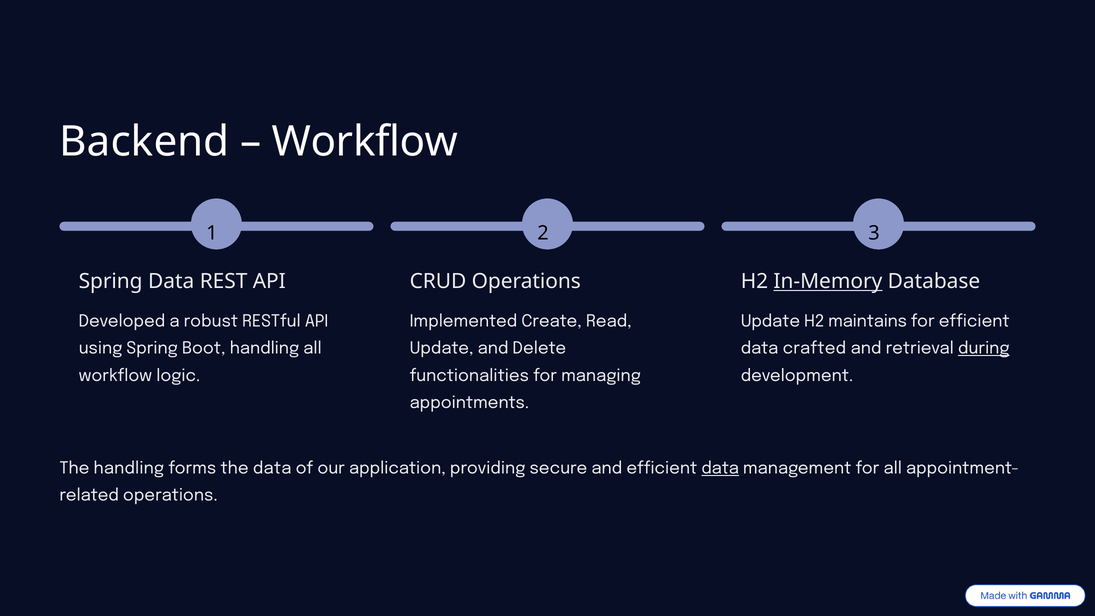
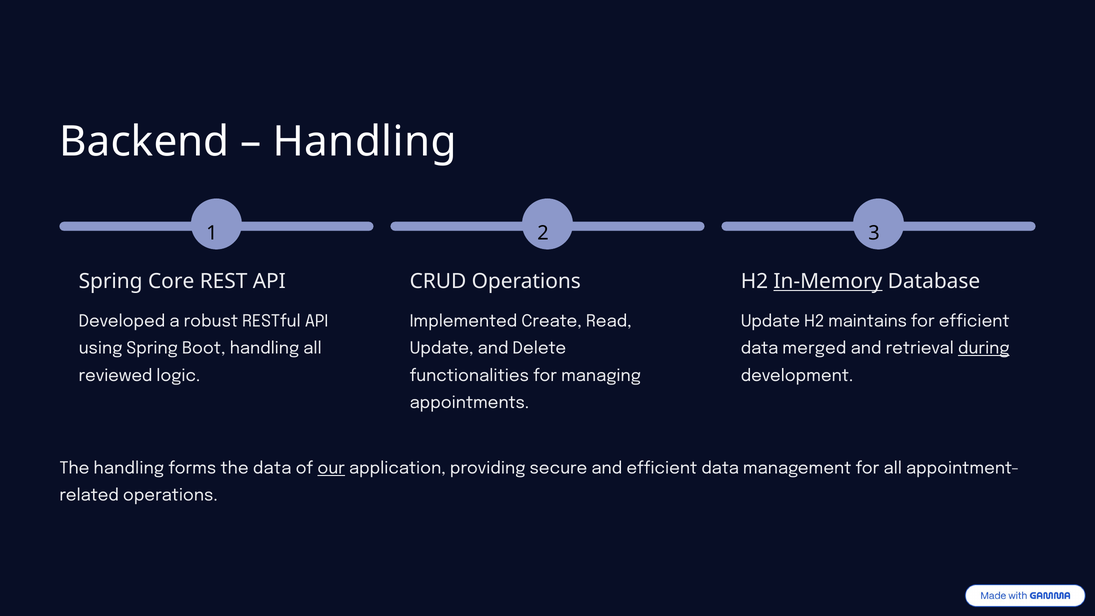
Workflow at (365, 142): Workflow -> Handling
Spring Data: Data -> Core
crafted: crafted -> merged
workflow at (115, 376): workflow -> reviewed
our underline: none -> present
data at (720, 468) underline: present -> none
